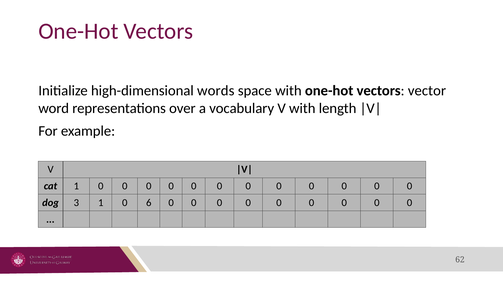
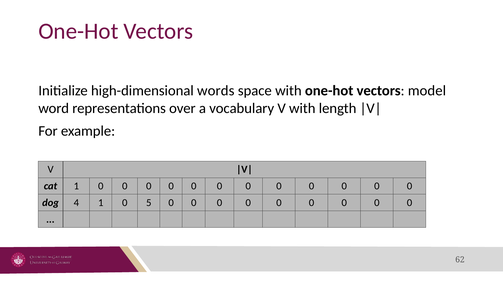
vector: vector -> model
3: 3 -> 4
6: 6 -> 5
